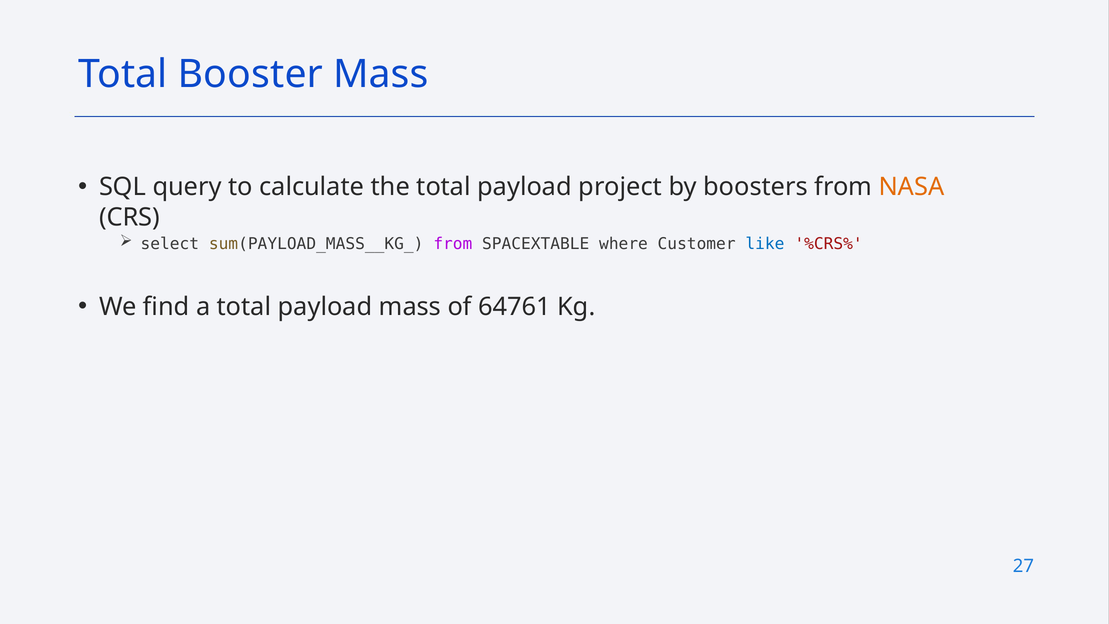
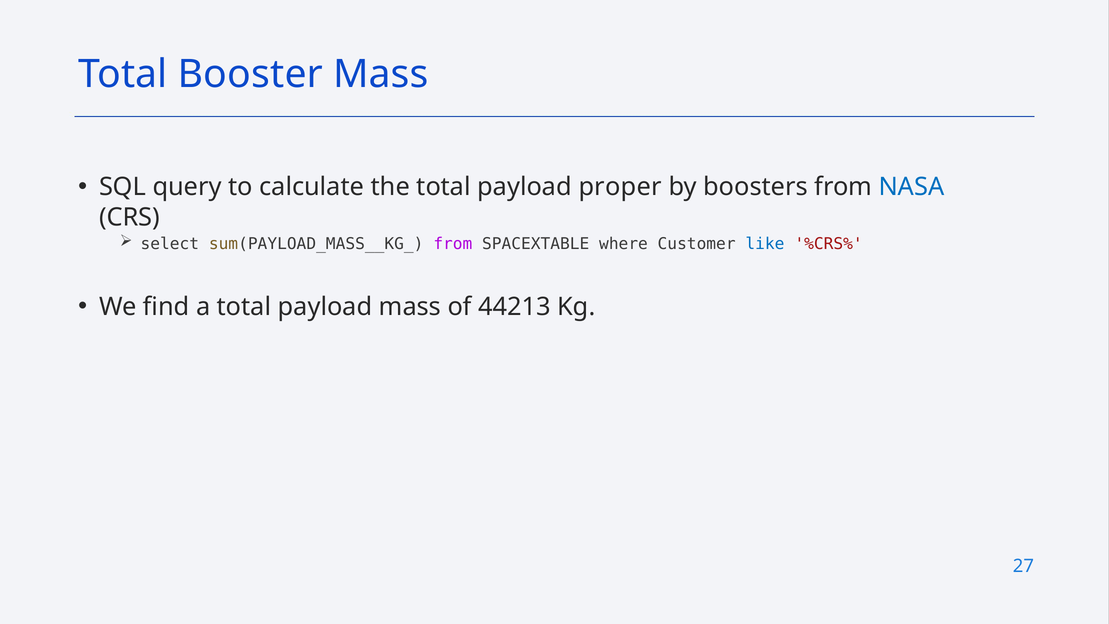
project: project -> proper
NASA colour: orange -> blue
64761: 64761 -> 44213
